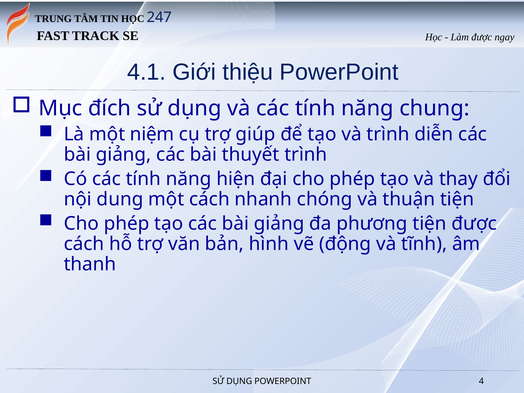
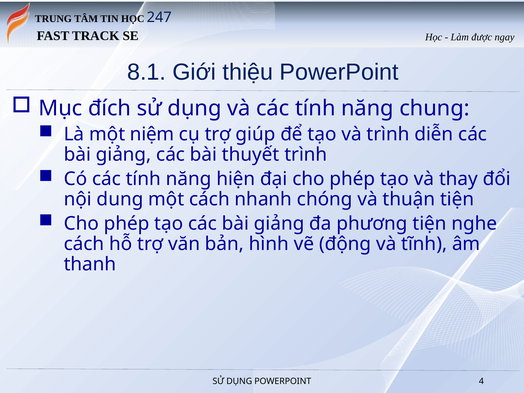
4.1: 4.1 -> 8.1
tiện được: được -> nghe
